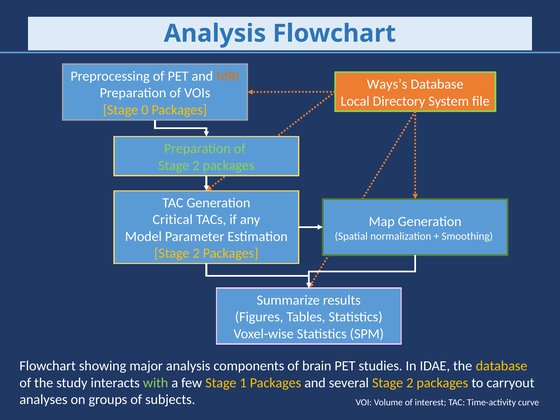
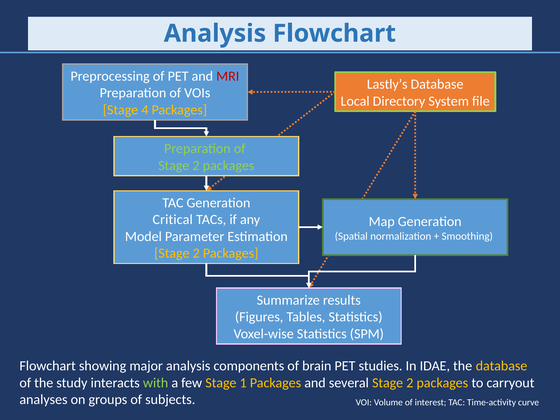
MRI colour: orange -> red
Ways’s: Ways’s -> Lastly’s
0: 0 -> 4
